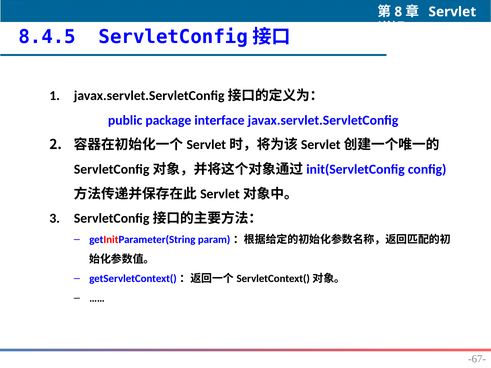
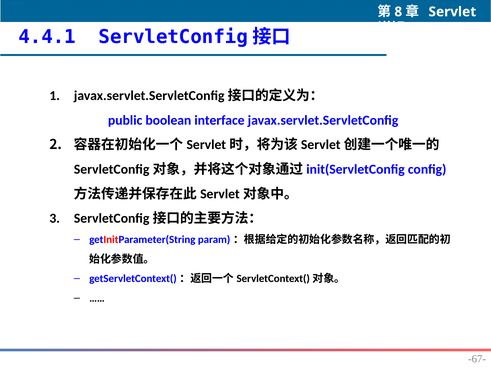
8.4.5: 8.4.5 -> 4.4.1
package: package -> boolean
